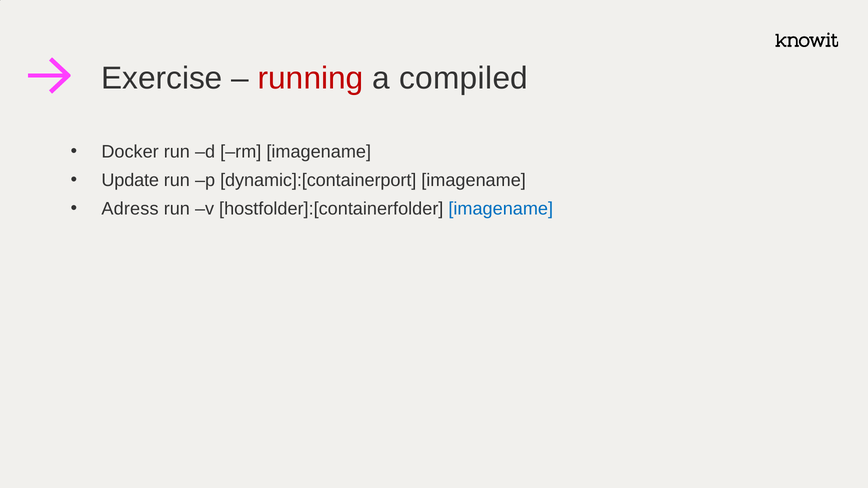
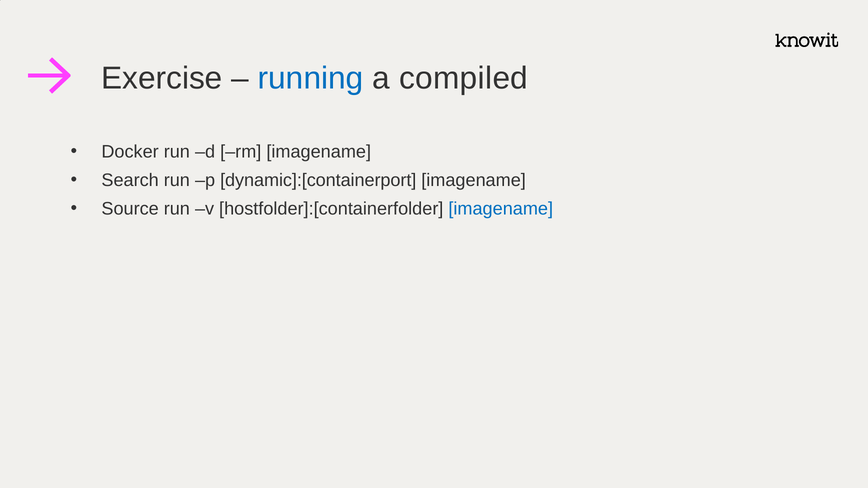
running colour: red -> blue
Update: Update -> Search
Adress: Adress -> Source
